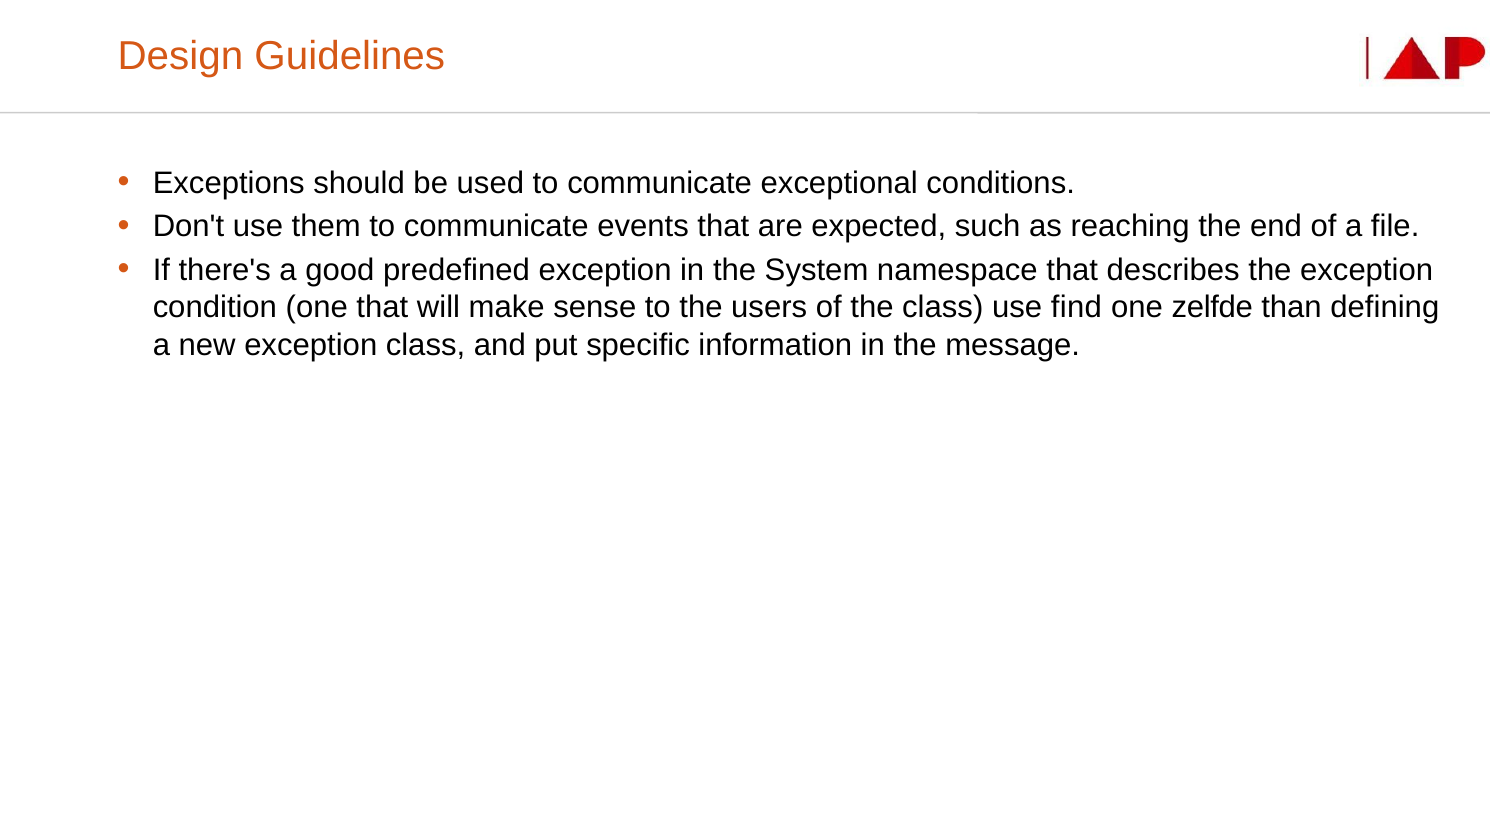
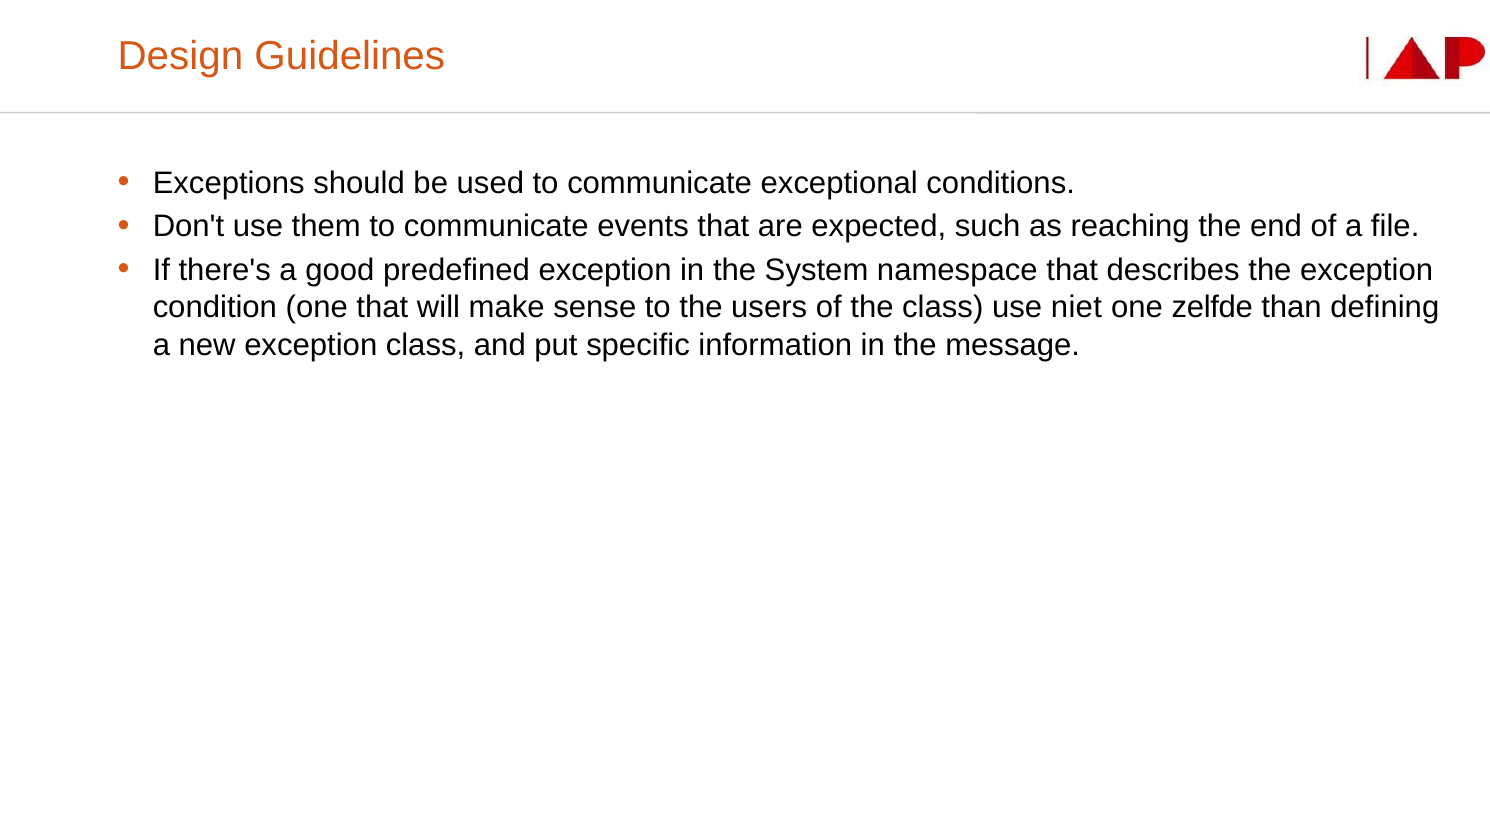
find: find -> niet
